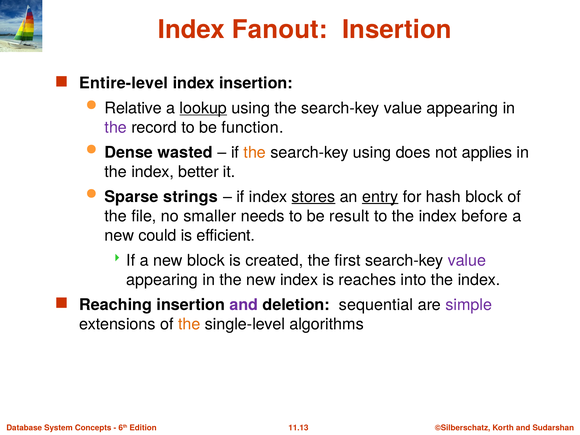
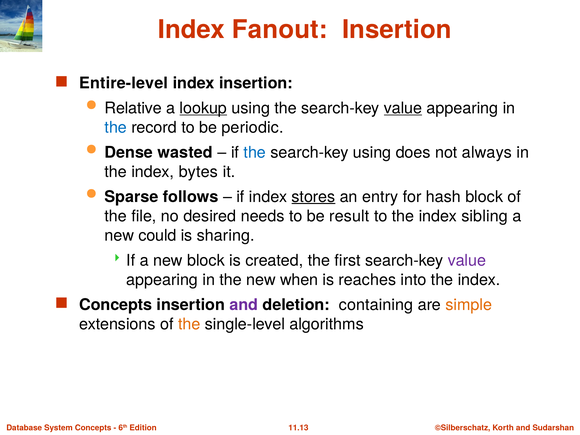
value at (403, 108) underline: none -> present
the at (116, 127) colour: purple -> blue
function: function -> periodic
the at (255, 152) colour: orange -> blue
applies: applies -> always
better: better -> bytes
strings: strings -> follows
entry underline: present -> none
smaller: smaller -> desired
before: before -> sibling
efficient: efficient -> sharing
new index: index -> when
Reaching at (116, 305): Reaching -> Concepts
sequential: sequential -> containing
simple colour: purple -> orange
